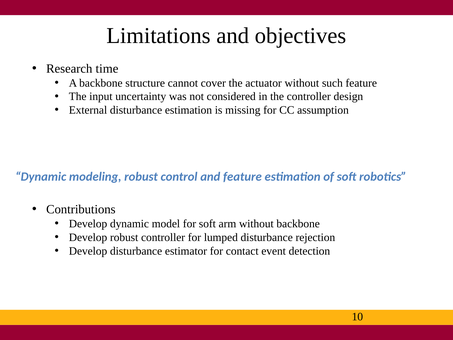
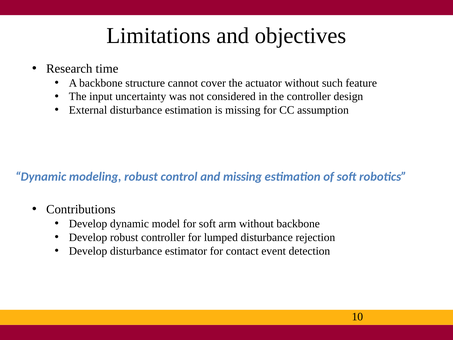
and feature: feature -> missing
